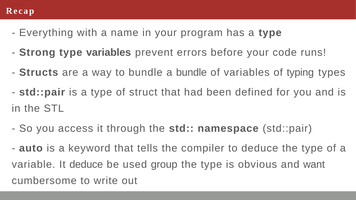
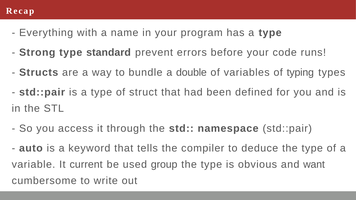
type variables: variables -> standard
a bundle: bundle -> double
It deduce: deduce -> current
